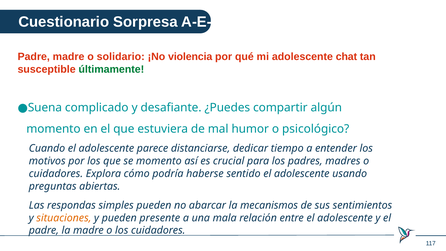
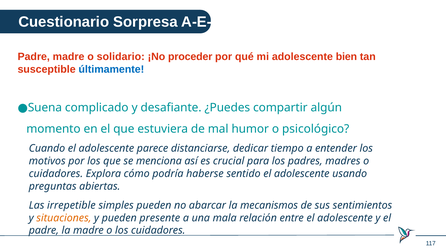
violencia: violencia -> proceder
chat: chat -> bien
últimamente colour: green -> blue
se momento: momento -> menciona
respondas: respondas -> irrepetible
